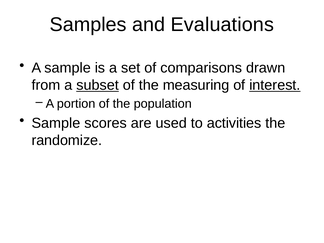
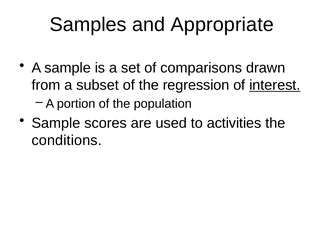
Evaluations: Evaluations -> Appropriate
subset underline: present -> none
measuring: measuring -> regression
randomize: randomize -> conditions
